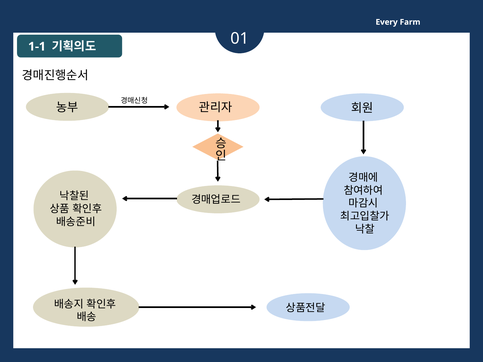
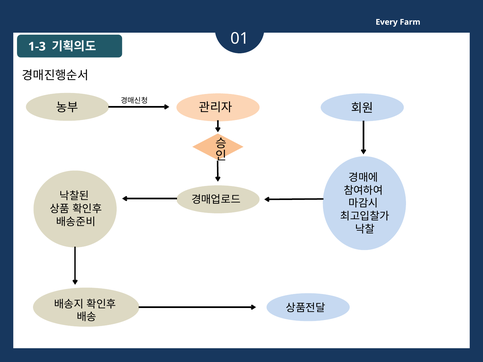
1-1: 1-1 -> 1-3
